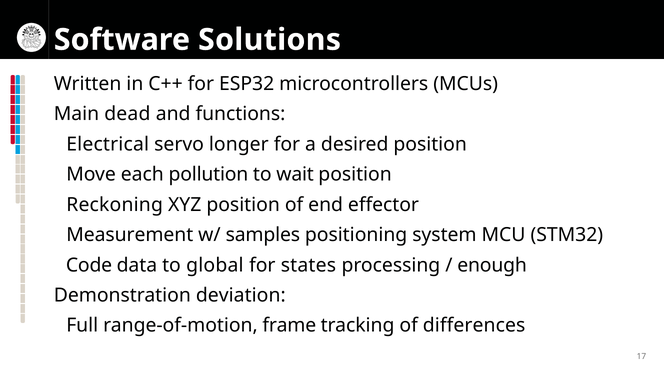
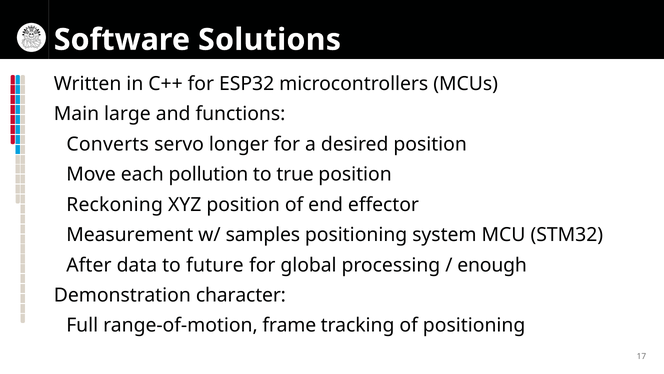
dead: dead -> large
Electrical: Electrical -> Converts
wait: wait -> true
Code: Code -> After
global: global -> future
states: states -> global
deviation: deviation -> character
of differences: differences -> positioning
